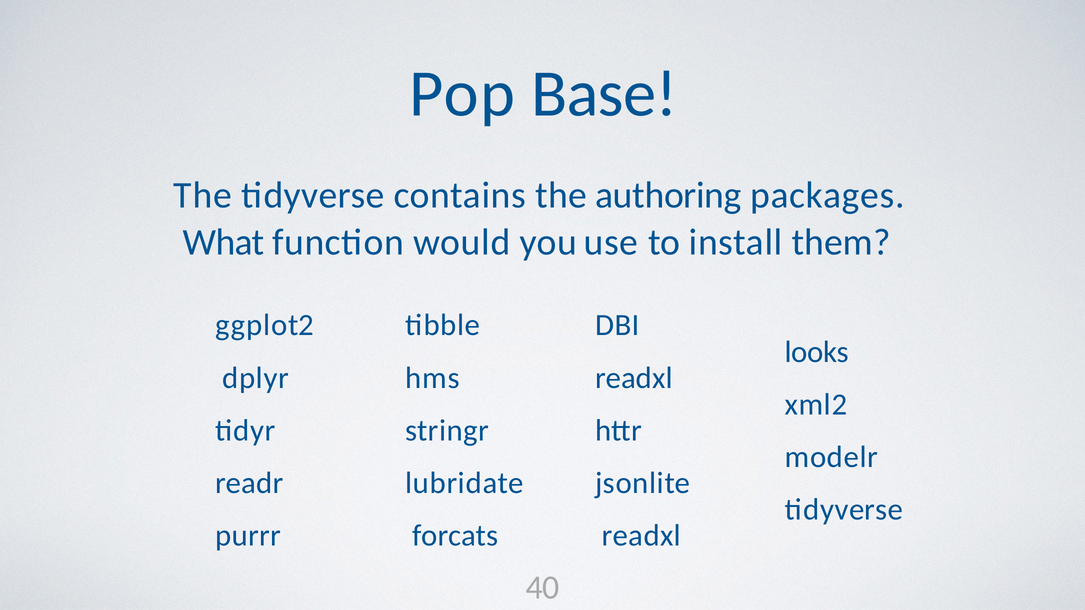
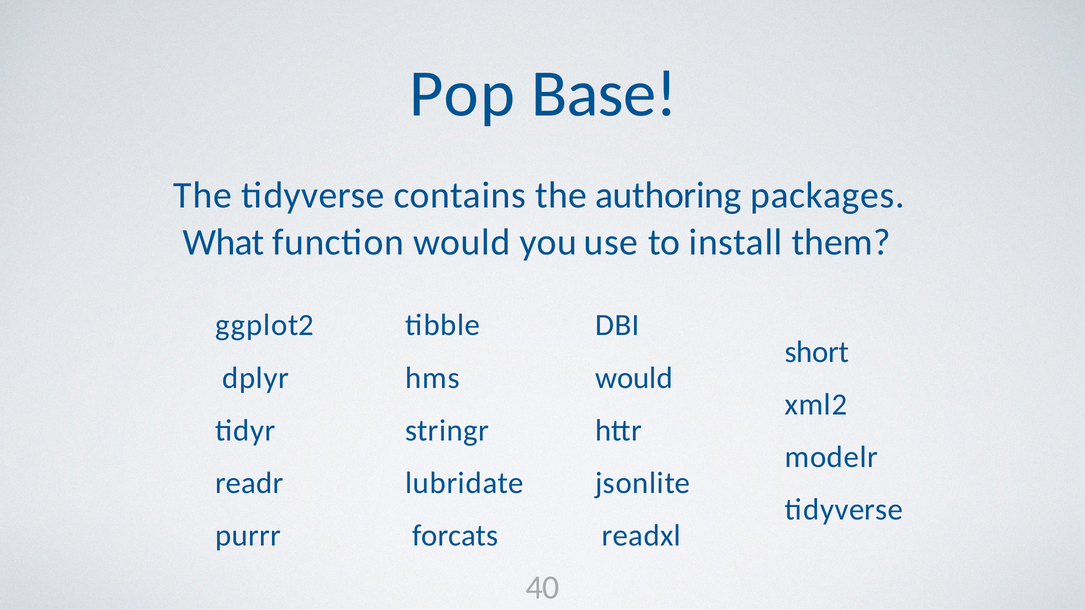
looks: looks -> short
readxl at (634, 378): readxl -> would
